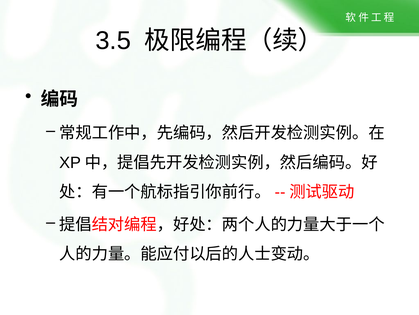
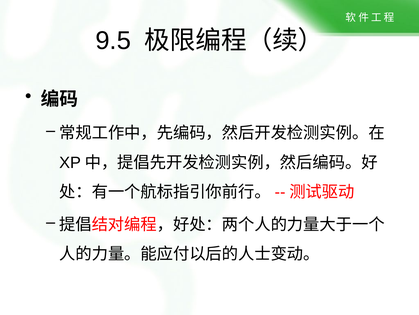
3.5: 3.5 -> 9.5
